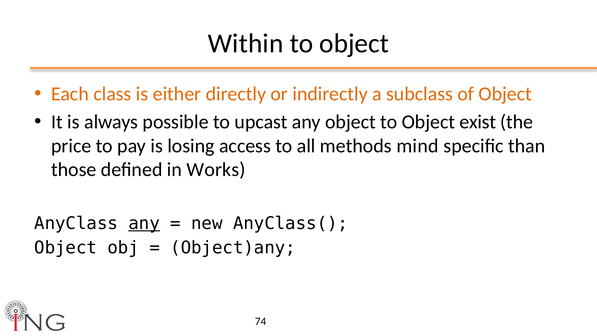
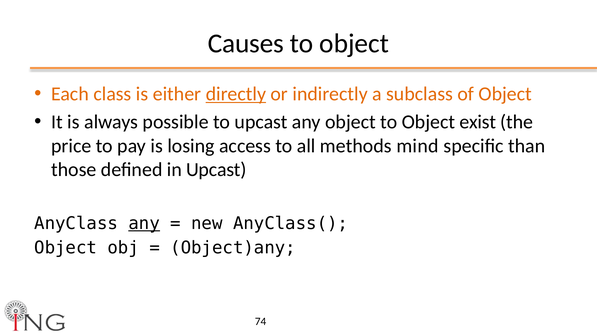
Within: Within -> Causes
directly underline: none -> present
in Works: Works -> Upcast
